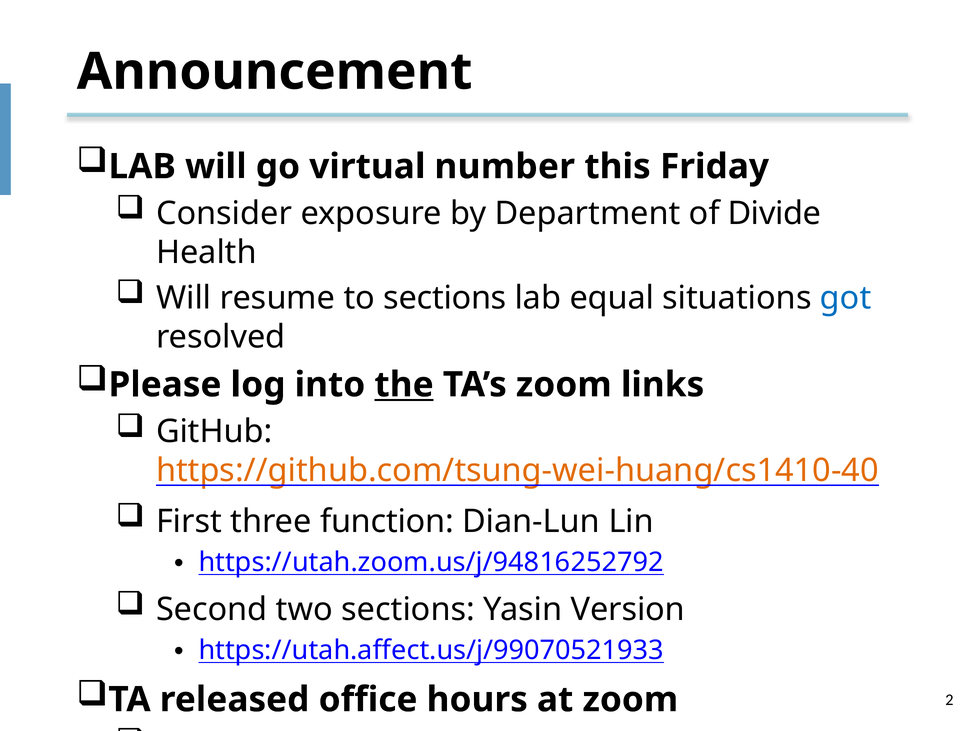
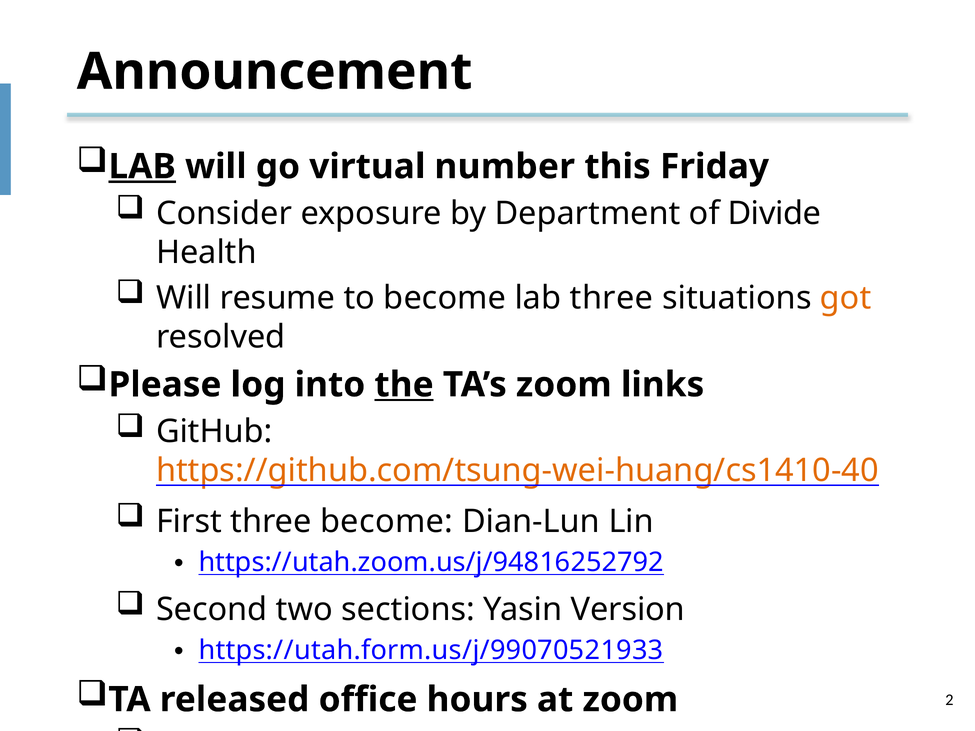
LAB at (142, 167) underline: none -> present
to sections: sections -> become
lab equal: equal -> three
got colour: blue -> orange
three function: function -> become
https://utah.affect.us/j/99070521933: https://utah.affect.us/j/99070521933 -> https://utah.form.us/j/99070521933
